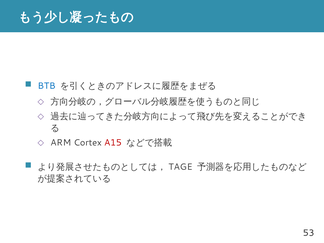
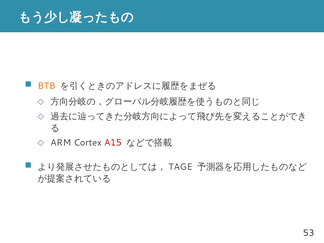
BTB colour: blue -> orange
